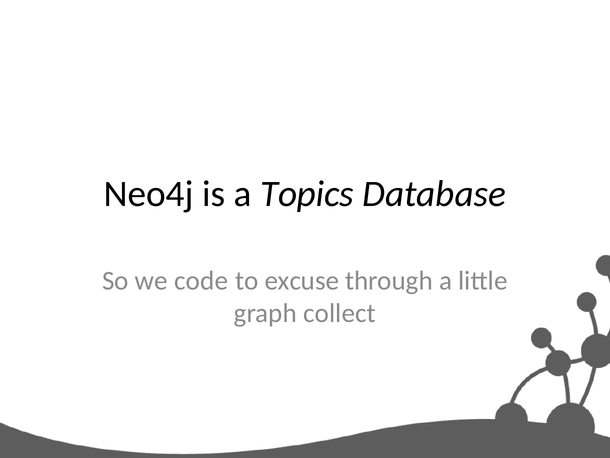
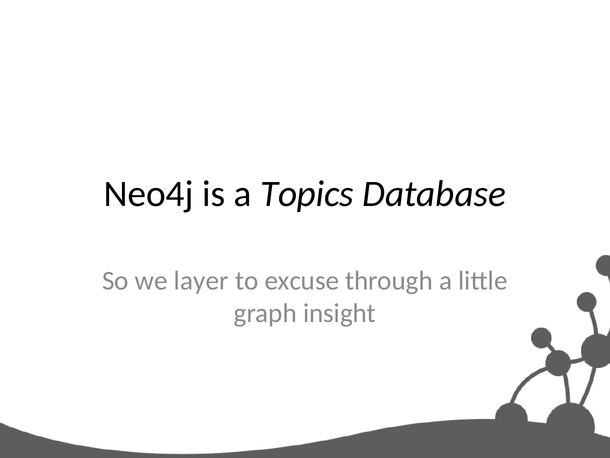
code: code -> layer
collect: collect -> insight
